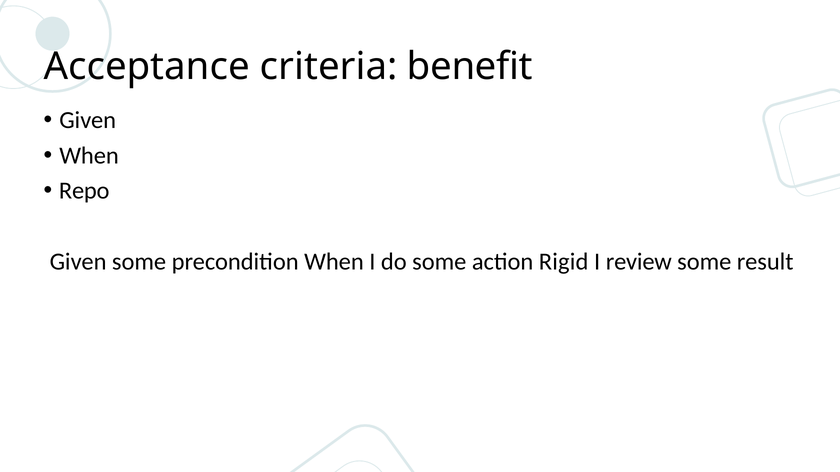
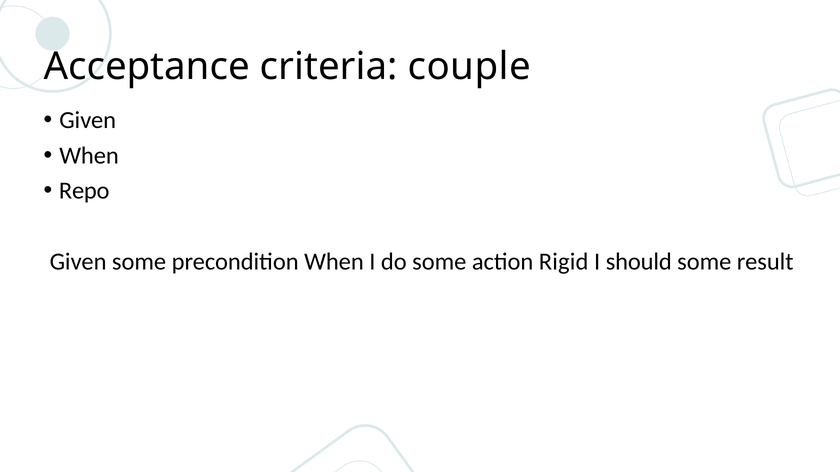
benefit: benefit -> couple
review: review -> should
